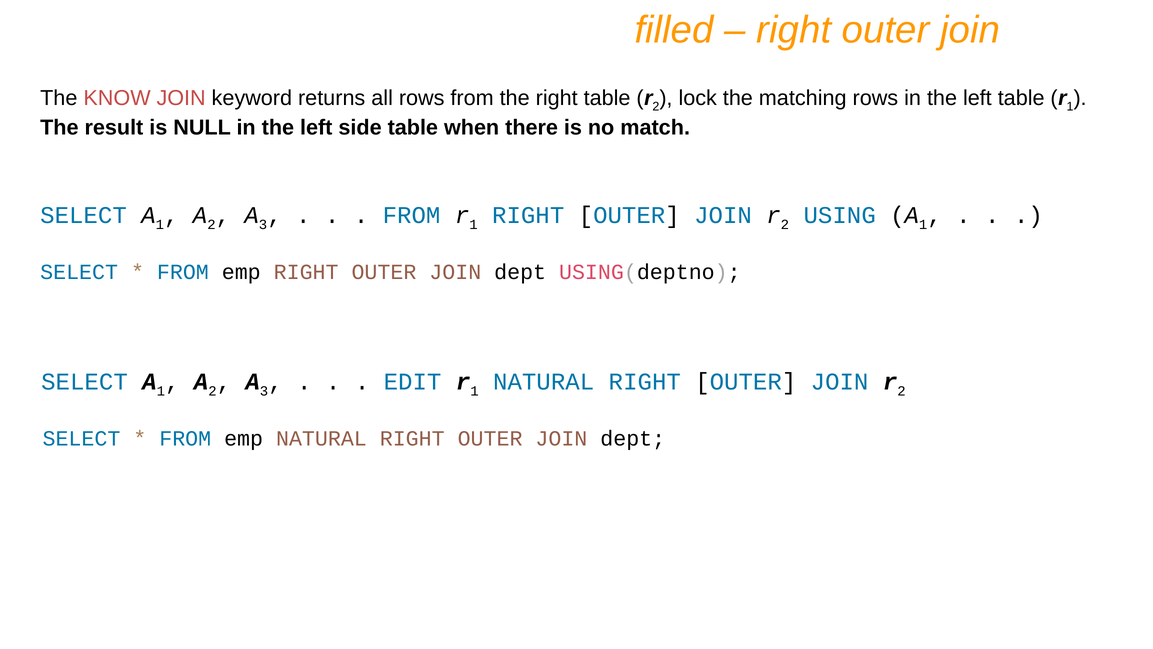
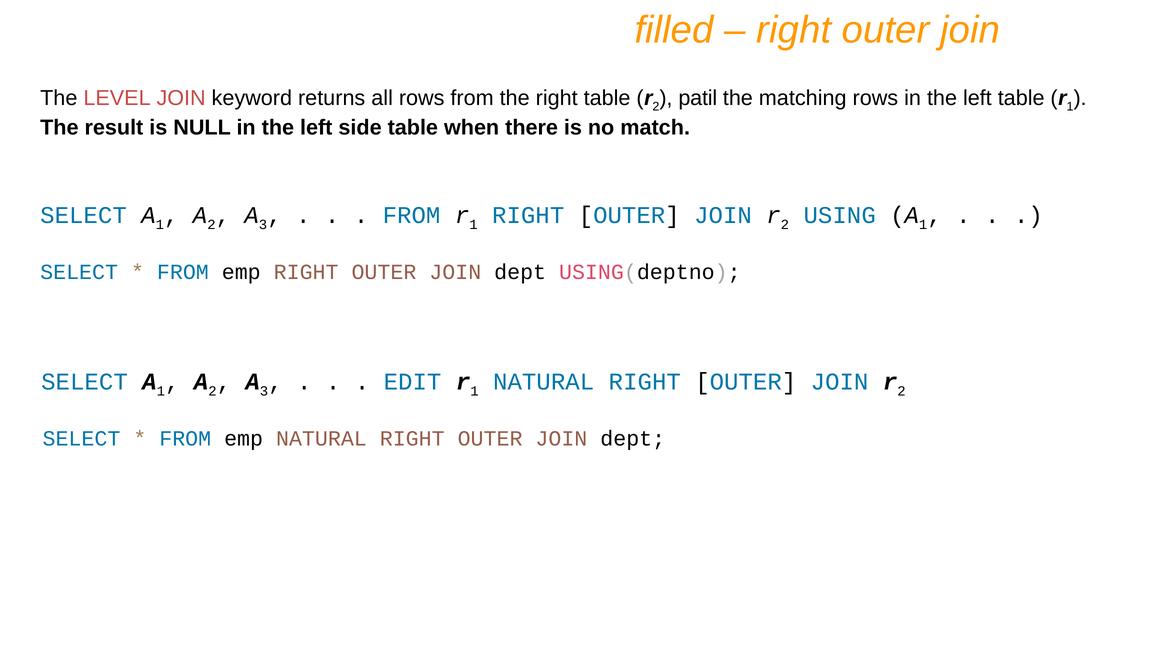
KNOW: KNOW -> LEVEL
lock: lock -> patil
